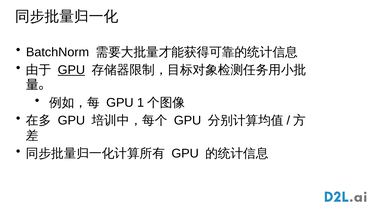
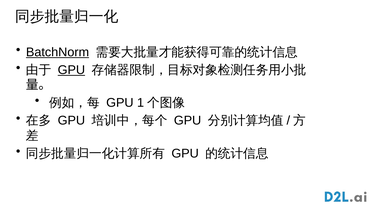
BatchNorm underline: none -> present
